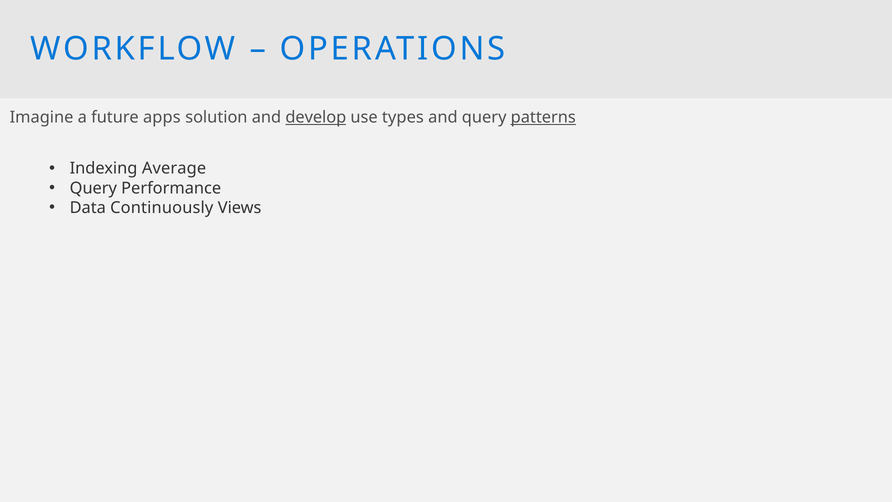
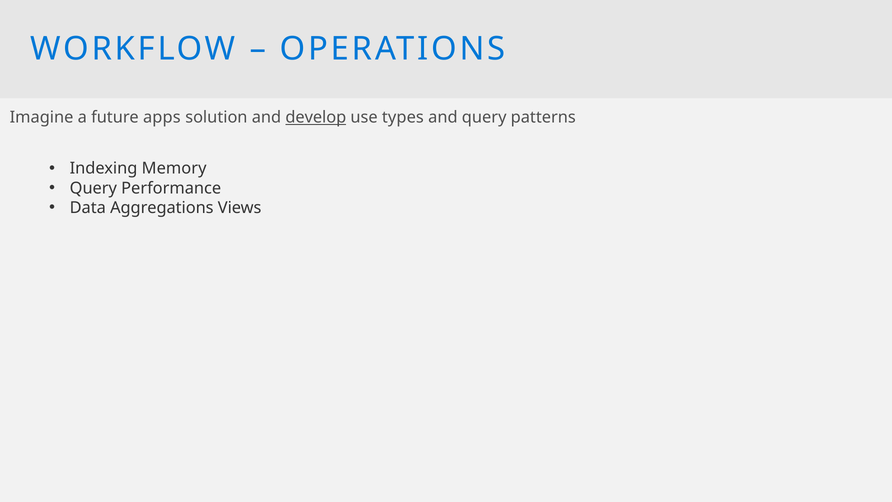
patterns underline: present -> none
Average: Average -> Memory
Continuously: Continuously -> Aggregations
